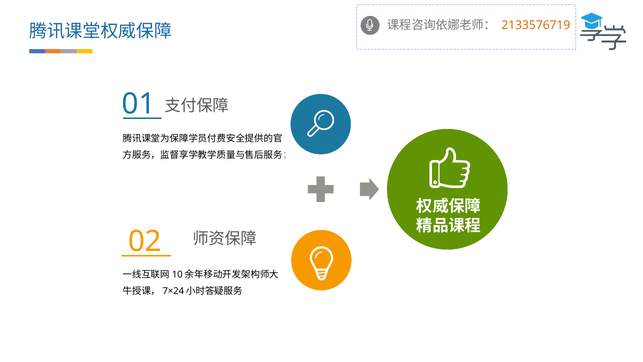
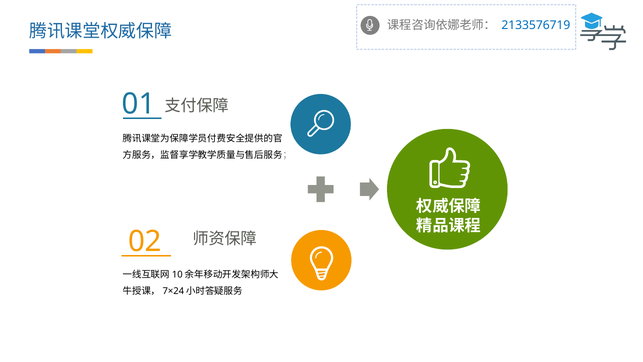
2133576719 colour: orange -> blue
